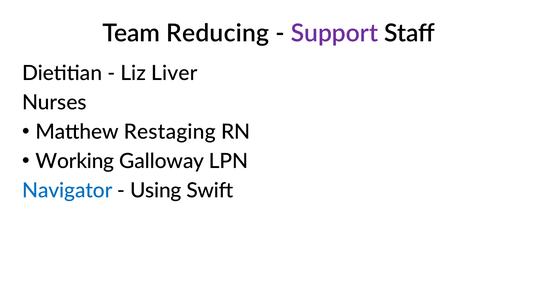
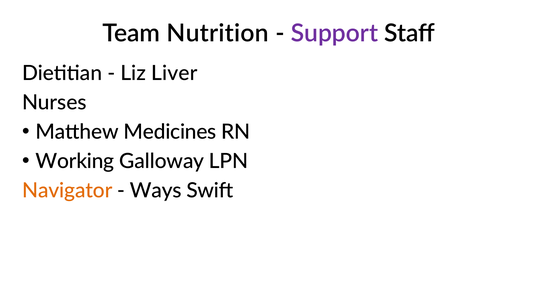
Reducing: Reducing -> Nutrition
Restaging: Restaging -> Medicines
Navigator colour: blue -> orange
Using: Using -> Ways
